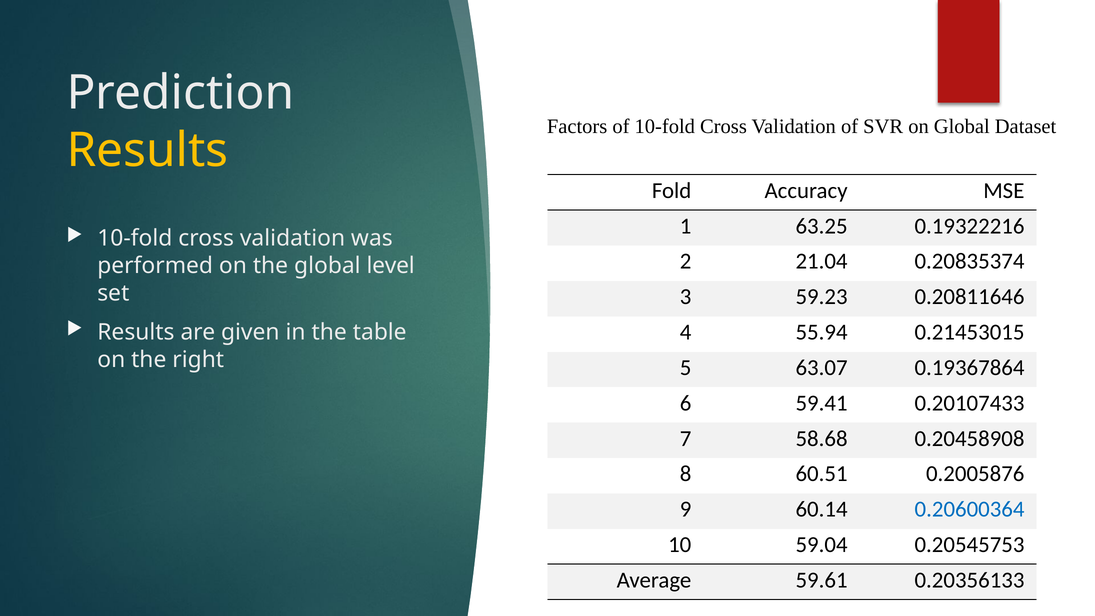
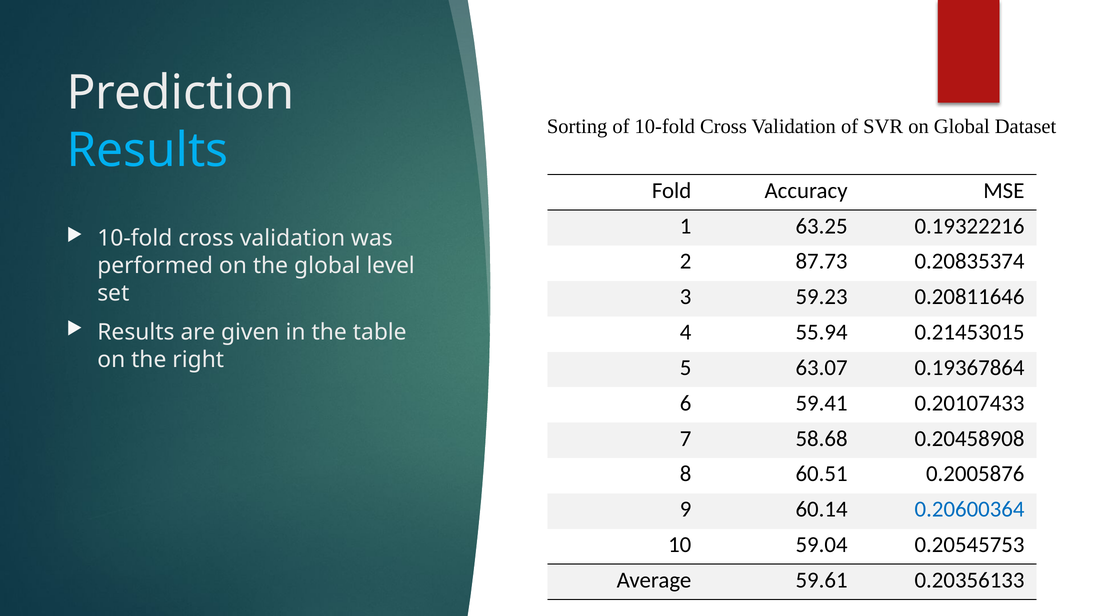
Factors: Factors -> Sorting
Results at (147, 150) colour: yellow -> light blue
21.04: 21.04 -> 87.73
